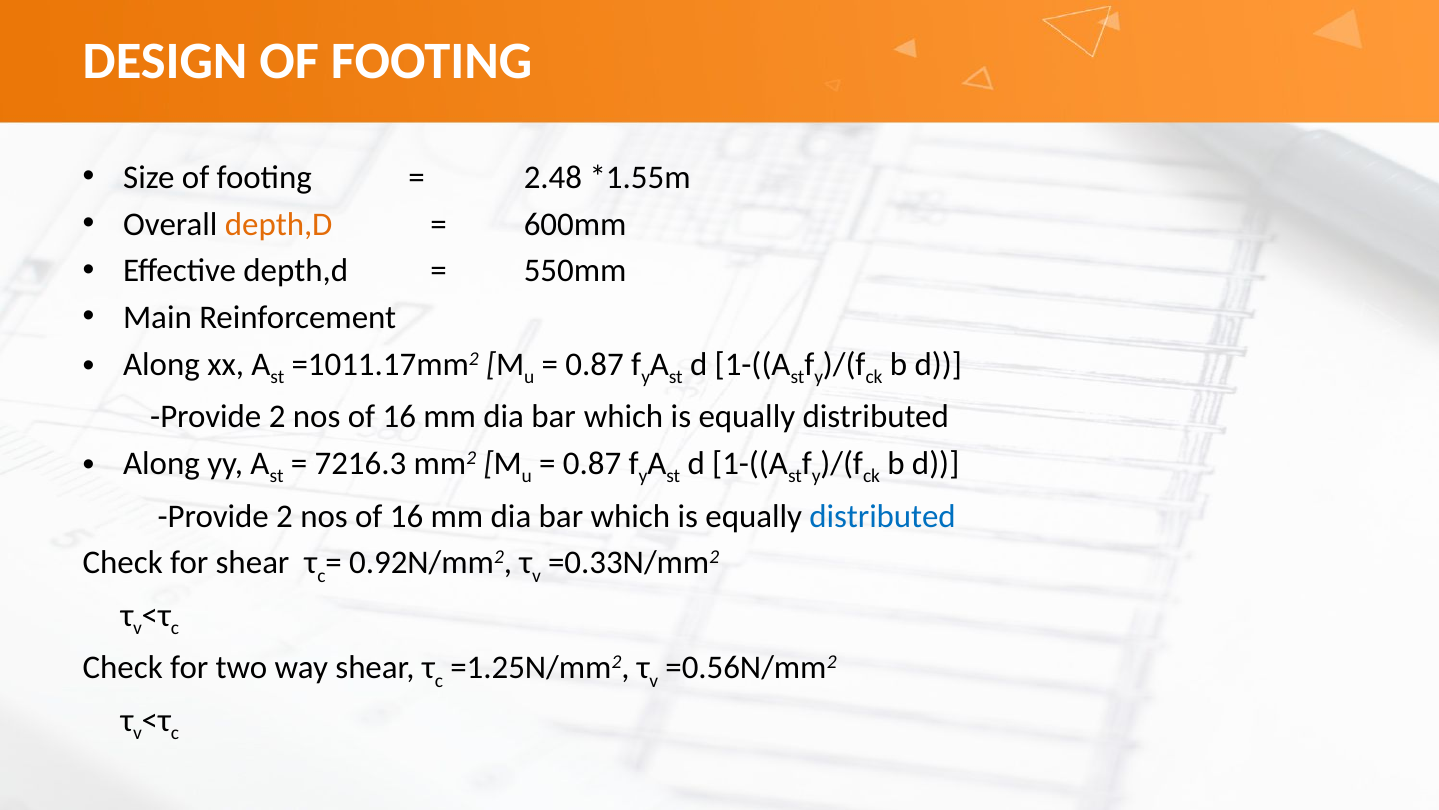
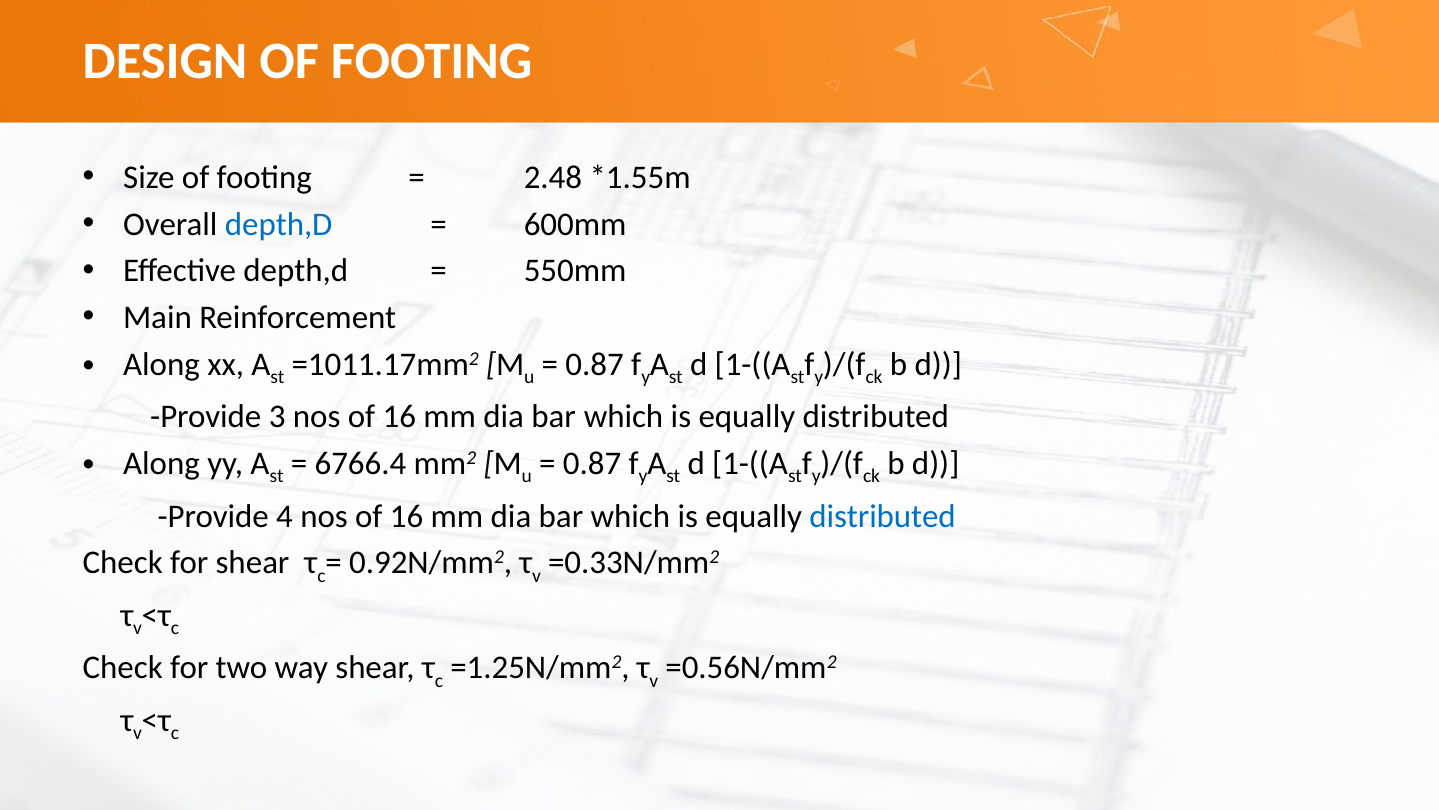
depth,D at (279, 224) colour: orange -> blue
2 at (277, 417): 2 -> 3
7216.3: 7216.3 -> 6766.4
2 at (285, 516): 2 -> 4
